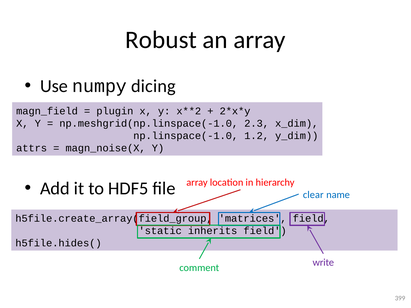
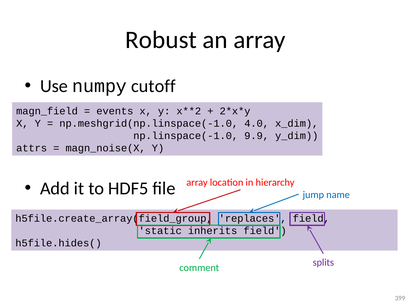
dicing: dicing -> cutoff
plugin: plugin -> events
2.3: 2.3 -> 4.0
1.2: 1.2 -> 9.9
clear: clear -> jump
matrices: matrices -> replaces
write: write -> splits
